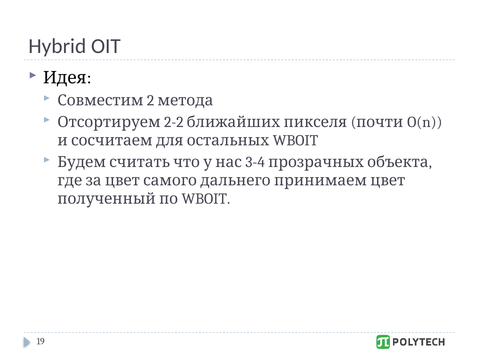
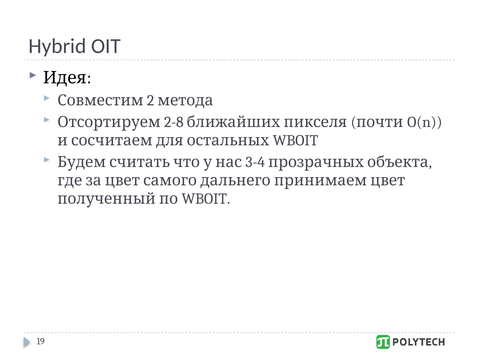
2-2: 2-2 -> 2-8
